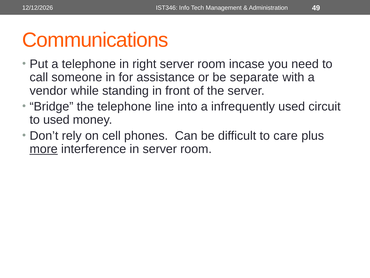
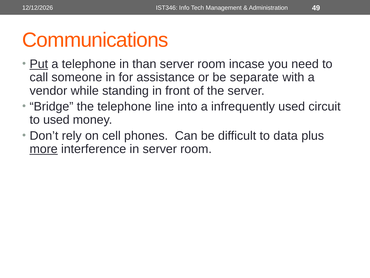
Put underline: none -> present
right: right -> than
care: care -> data
